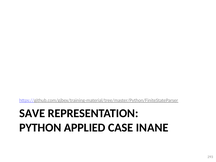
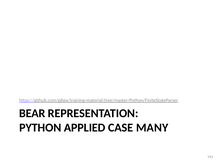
SAVE: SAVE -> BEAR
INANE: INANE -> MANY
